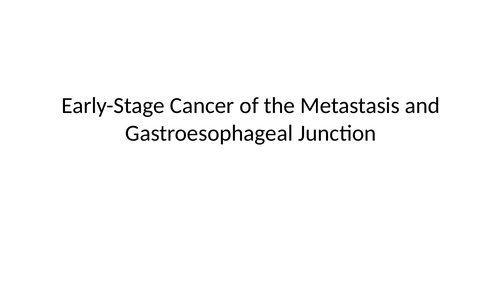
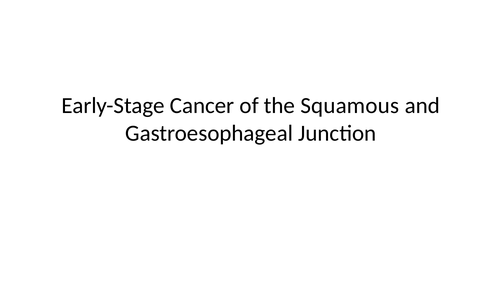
Metastasis: Metastasis -> Squamous
